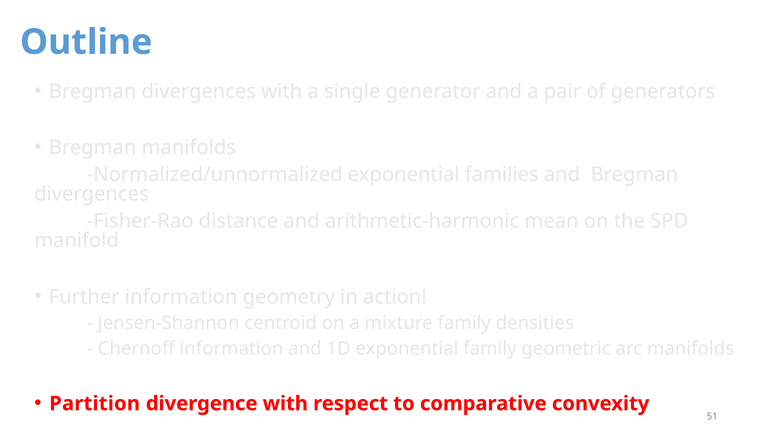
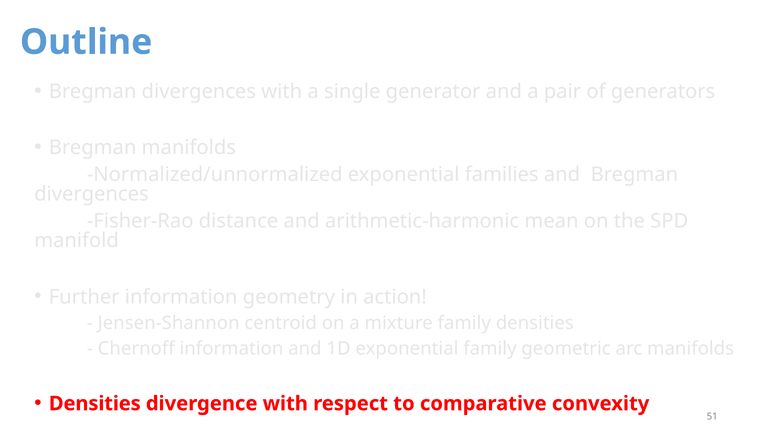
Partition at (95, 404): Partition -> Densities
